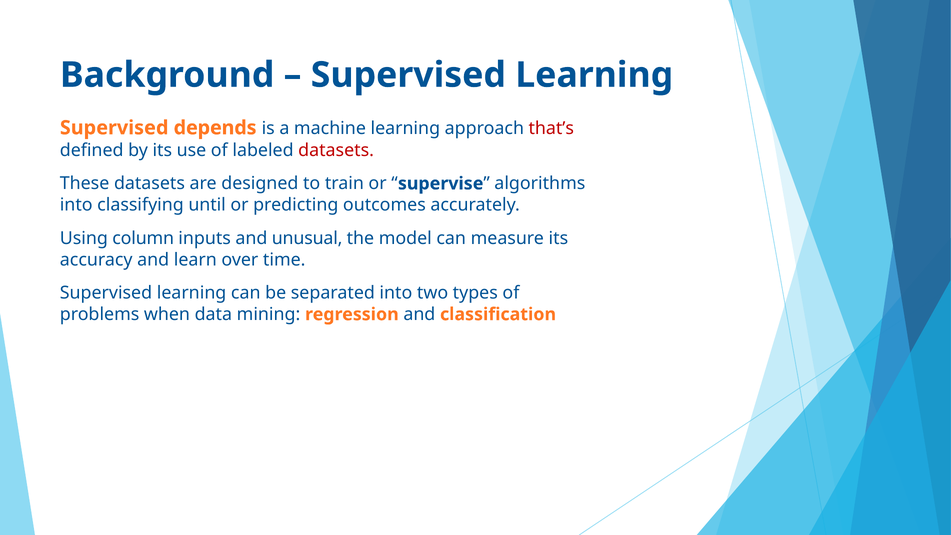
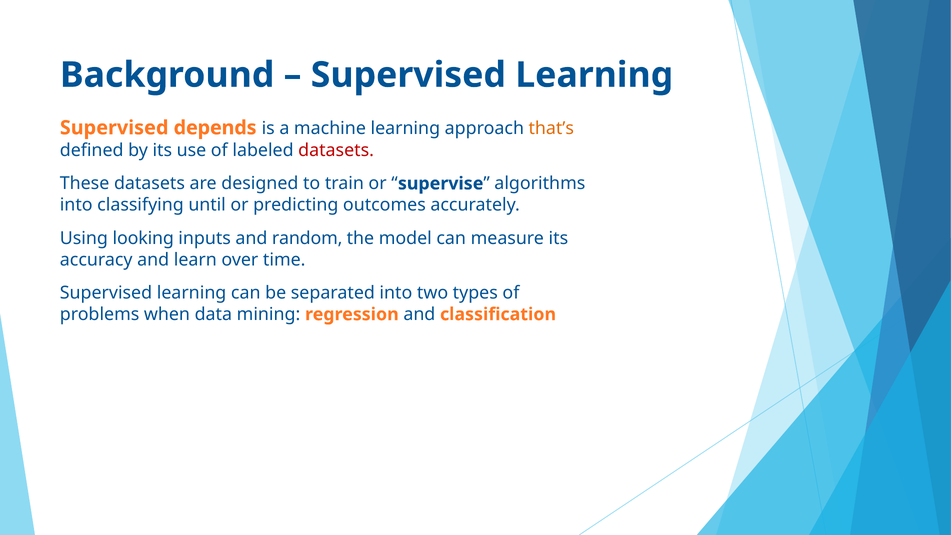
that’s colour: red -> orange
column: column -> looking
unusual: unusual -> random
